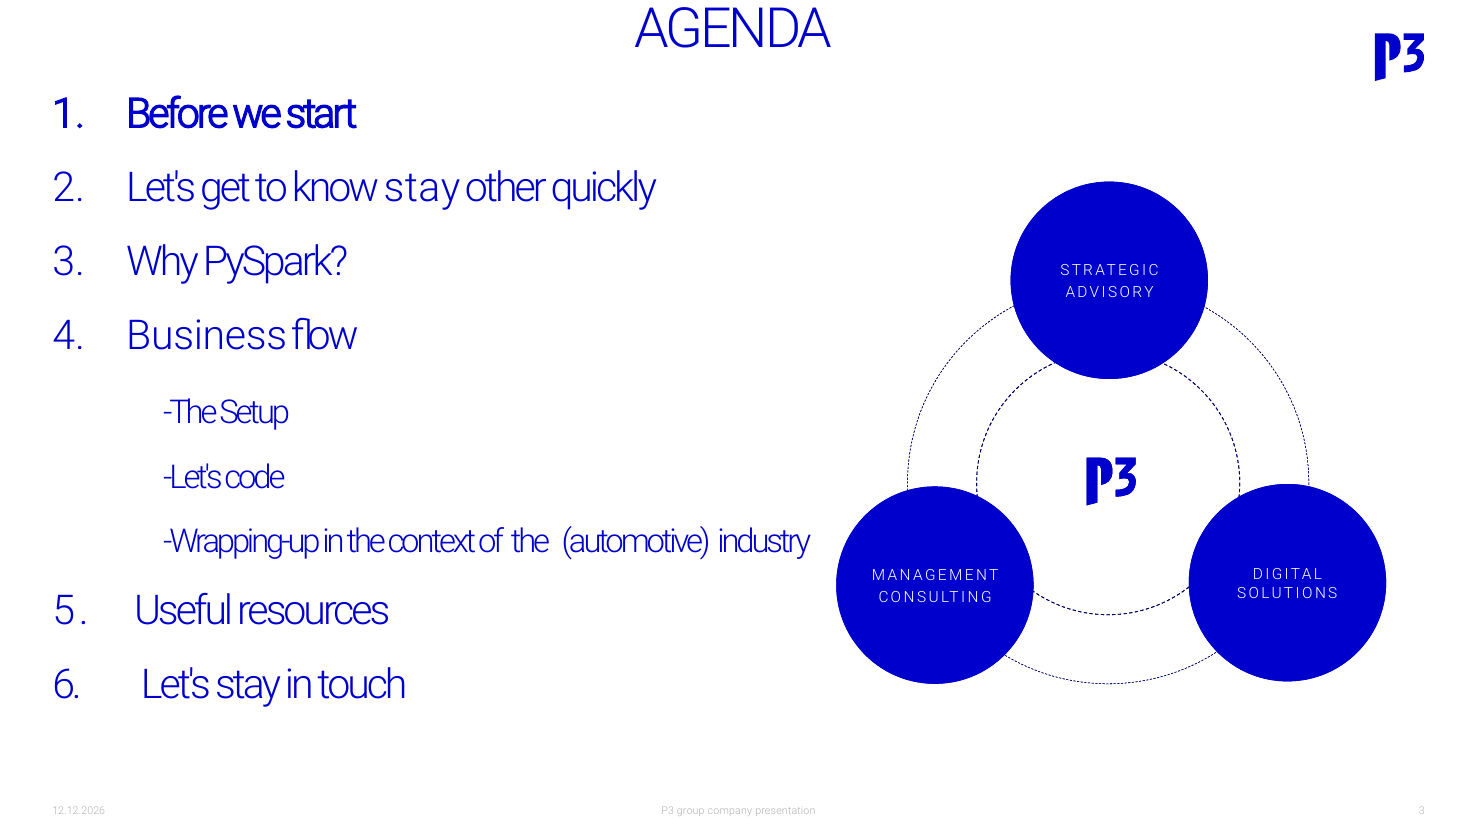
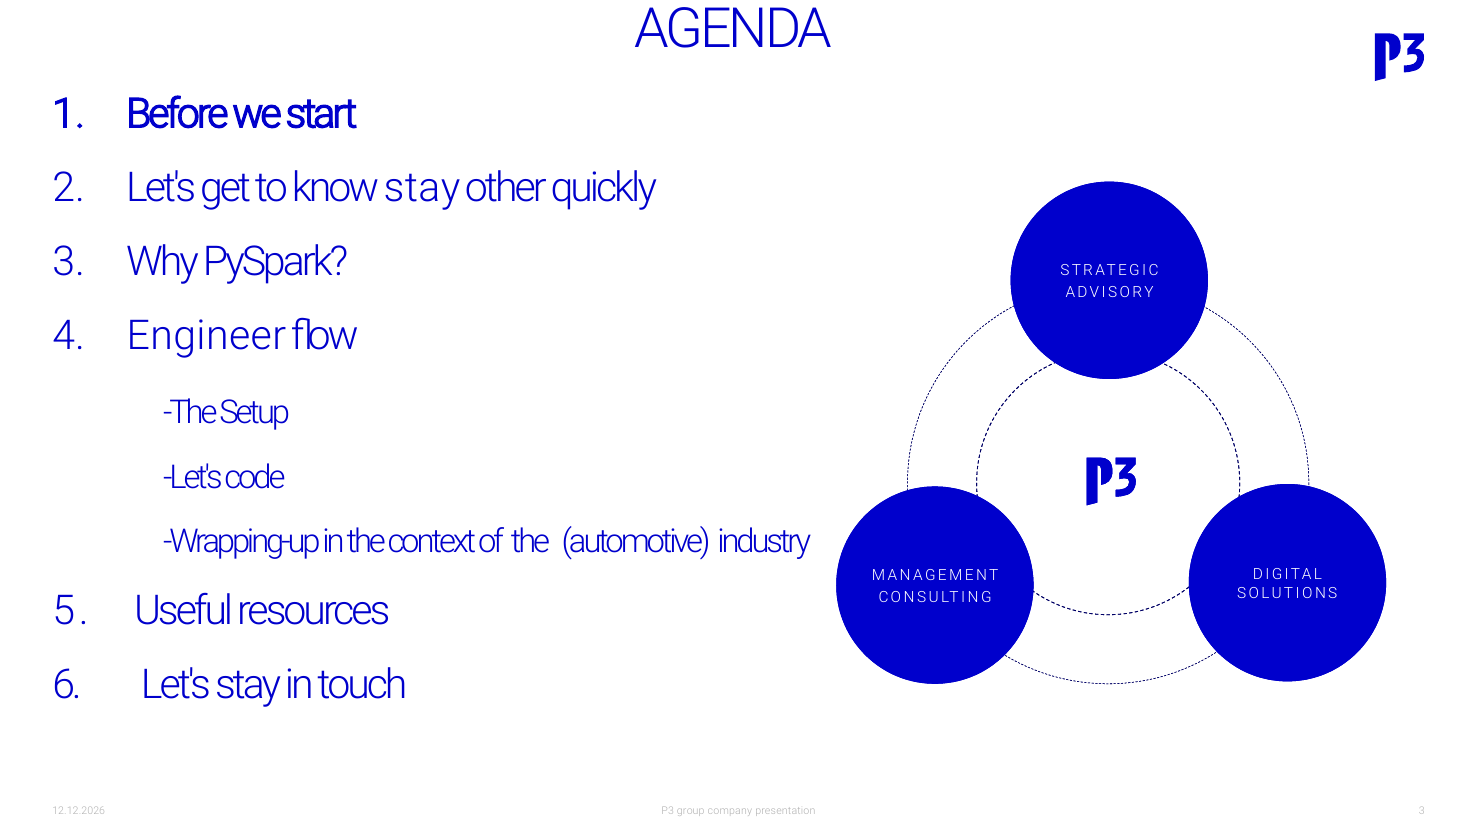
Business: Business -> Engineer
